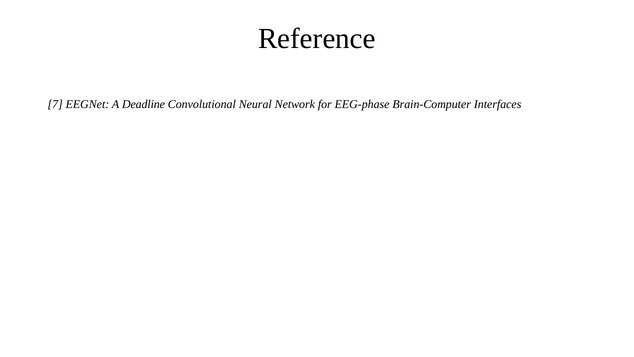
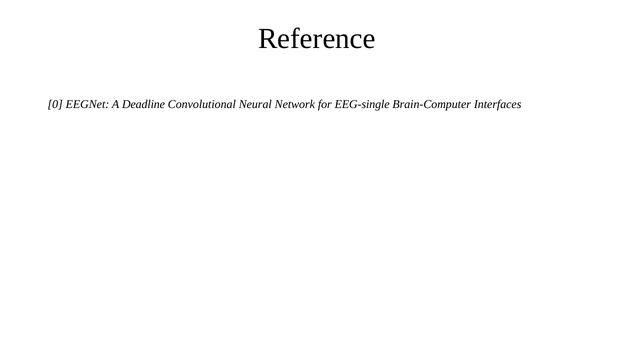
7: 7 -> 0
EEG-phase: EEG-phase -> EEG-single
